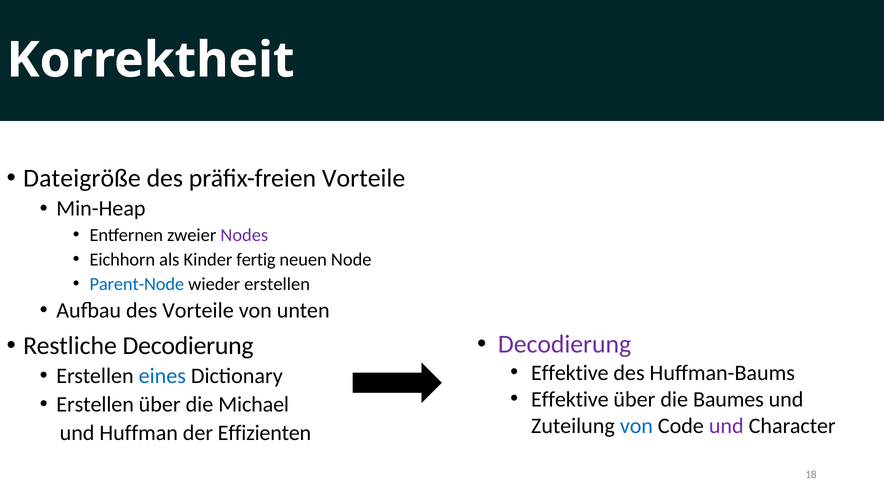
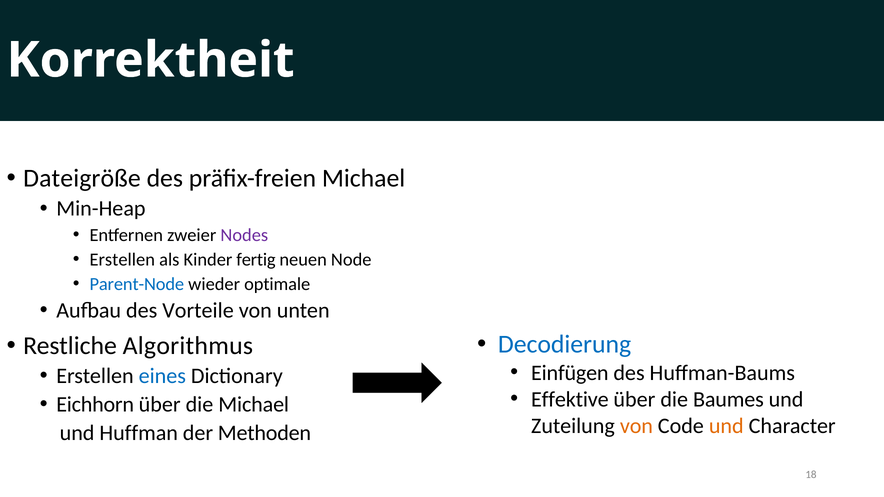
präfix-freien Vorteile: Vorteile -> Michael
Eichhorn at (122, 260): Eichhorn -> Erstellen
wieder erstellen: erstellen -> optimale
Decodierung at (565, 345) colour: purple -> blue
Restliche Decodierung: Decodierung -> Algorithmus
Effektive at (570, 373): Effektive -> Einfügen
Erstellen at (95, 405): Erstellen -> Eichhorn
von at (636, 426) colour: blue -> orange
und at (726, 426) colour: purple -> orange
Effizienten: Effizienten -> Methoden
